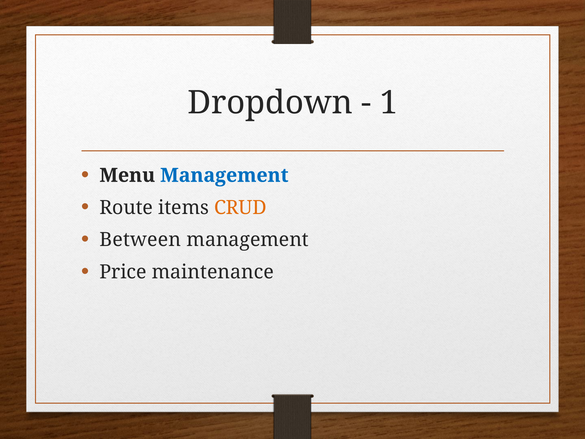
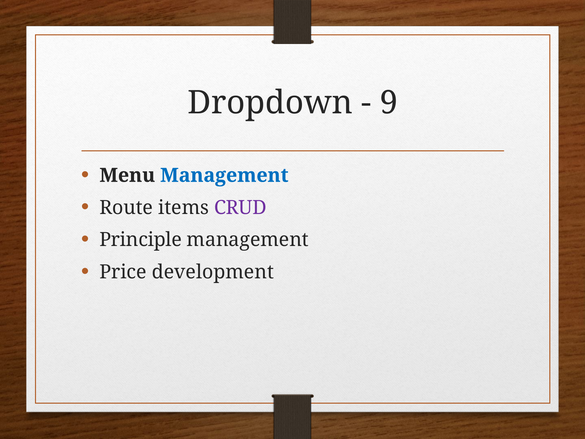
1: 1 -> 9
CRUD colour: orange -> purple
Between: Between -> Principle
maintenance: maintenance -> development
